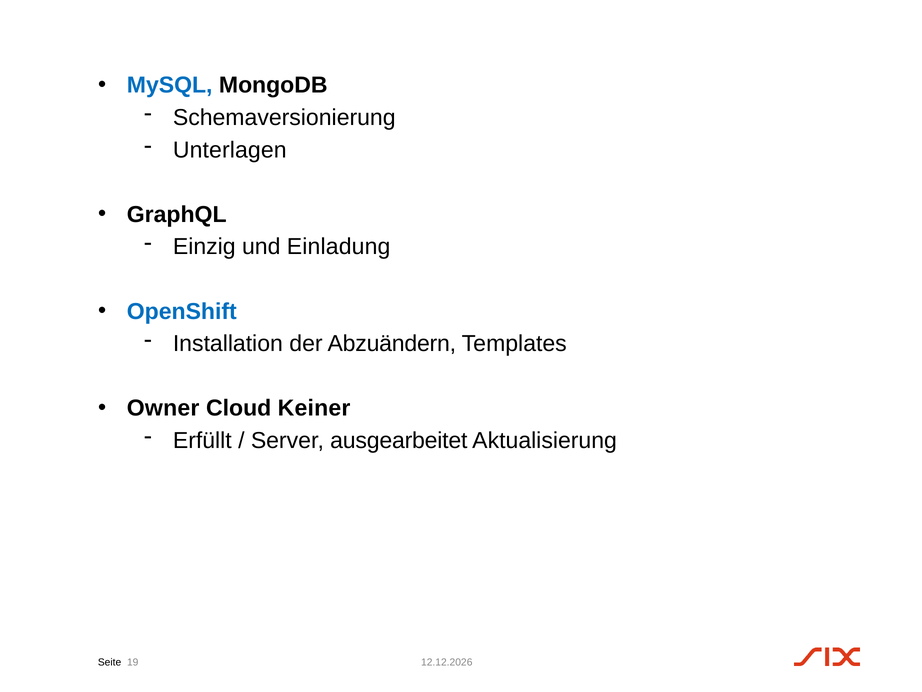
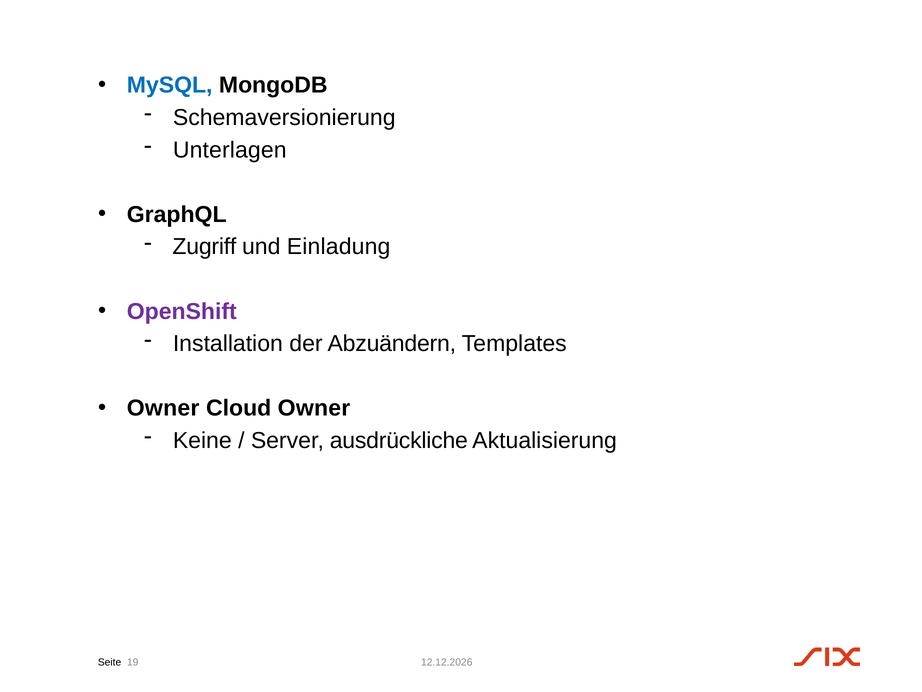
Einzig: Einzig -> Zugriff
OpenShift colour: blue -> purple
Cloud Keiner: Keiner -> Owner
Erfüllt: Erfüllt -> Keine
ausgearbeitet: ausgearbeitet -> ausdrückliche
